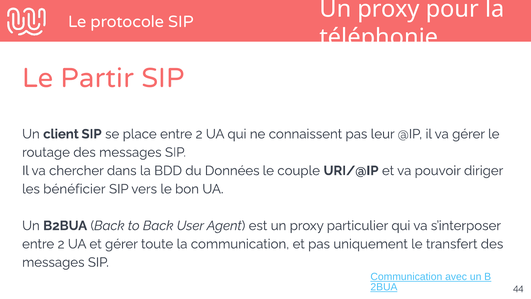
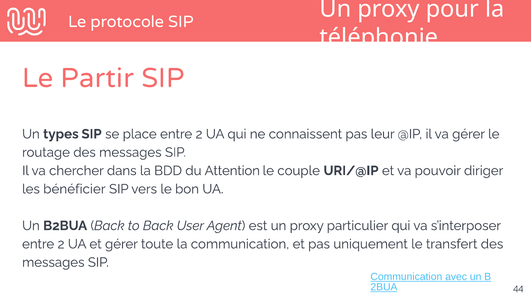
client: client -> types
Données: Données -> Attention
